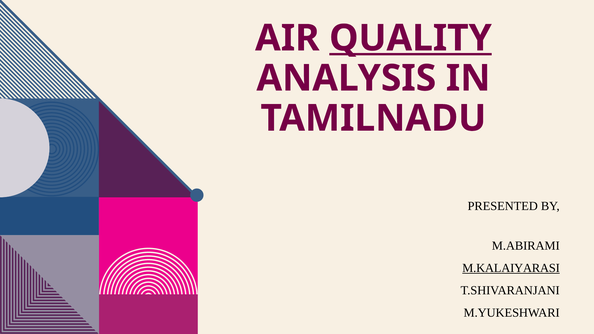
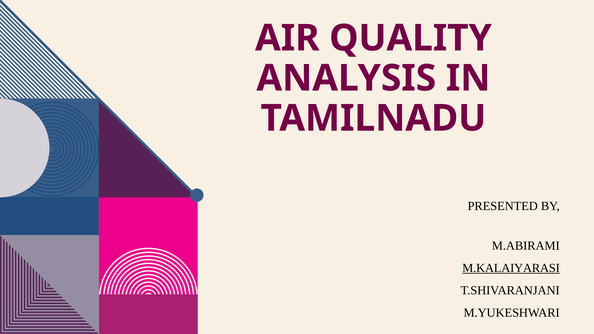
QUALITY underline: present -> none
